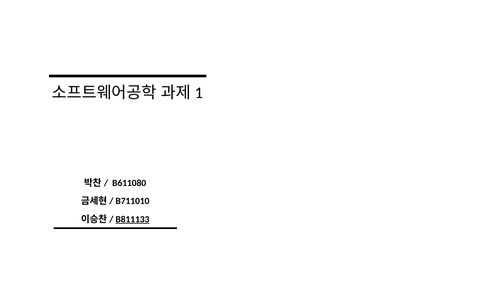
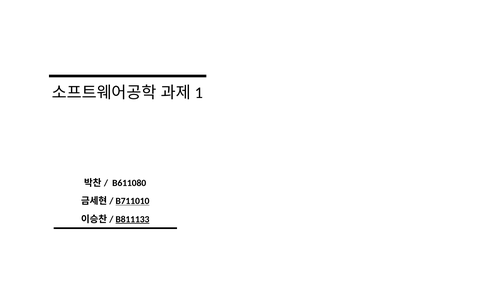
B711010 underline: none -> present
